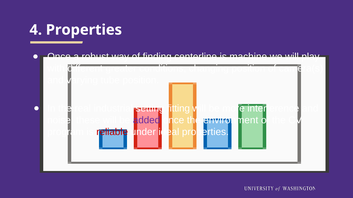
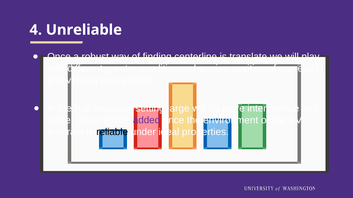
4 Properties: Properties -> Unreliable
machine: machine -> translate
fitting: fitting -> large
reliable colour: red -> black
